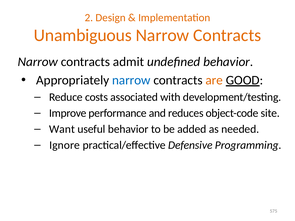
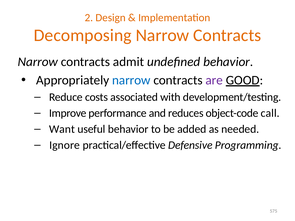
Unambiguous: Unambiguous -> Decomposing
are colour: orange -> purple
site: site -> call
